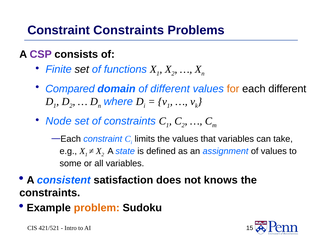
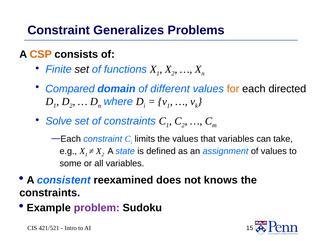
Constraint Constraints: Constraints -> Generalizes
CSP colour: purple -> orange
each different: different -> directed
Node: Node -> Solve
satisfaction: satisfaction -> reexamined
problem colour: orange -> purple
